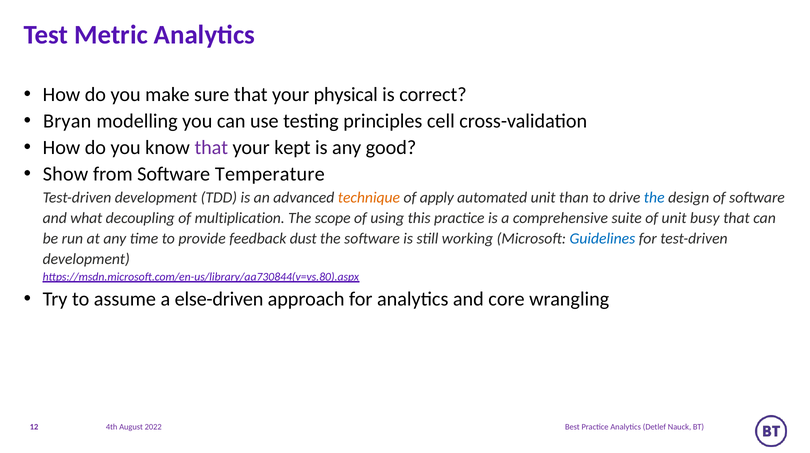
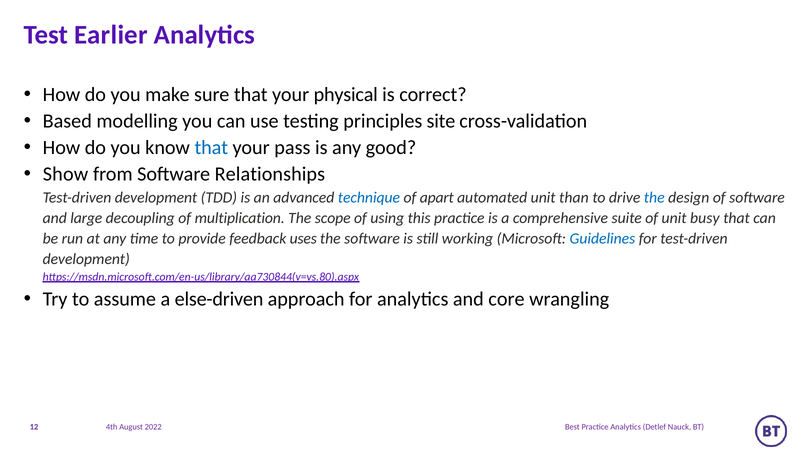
Metric: Metric -> Earlier
Bryan: Bryan -> Based
cell: cell -> site
that at (211, 148) colour: purple -> blue
kept: kept -> pass
Temperature: Temperature -> Relationships
technique colour: orange -> blue
apply: apply -> apart
what: what -> large
dust: dust -> uses
